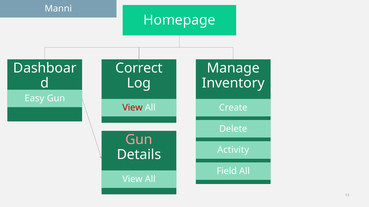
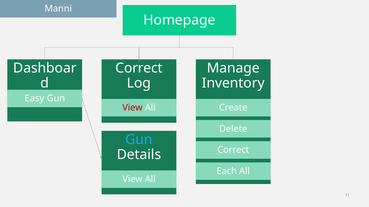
Gun at (139, 140) colour: pink -> light blue
Activity at (233, 150): Activity -> Correct
Field: Field -> Each
